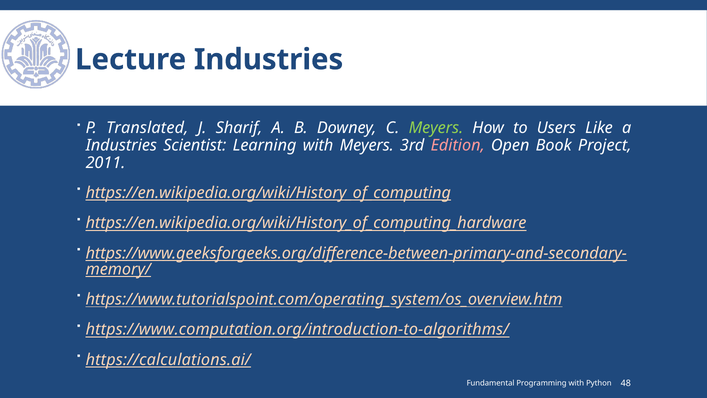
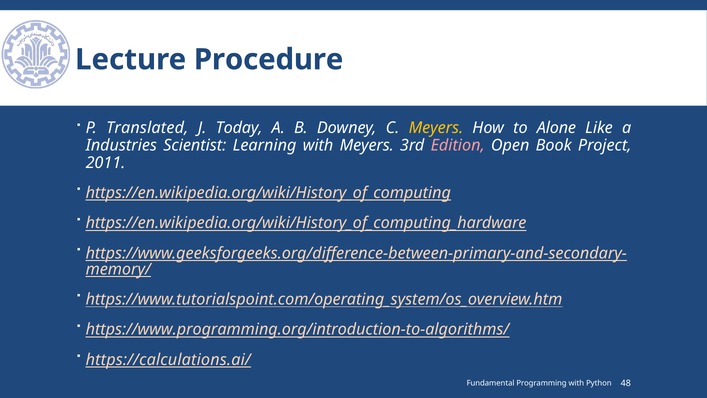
Lecture Industries: Industries -> Procedure
Sharif: Sharif -> Today
Meyers at (436, 128) colour: light green -> yellow
Users: Users -> Alone
https://www.computation.org/introduction-to-algorithms/: https://www.computation.org/introduction-to-algorithms/ -> https://www.programming.org/introduction-to-algorithms/
